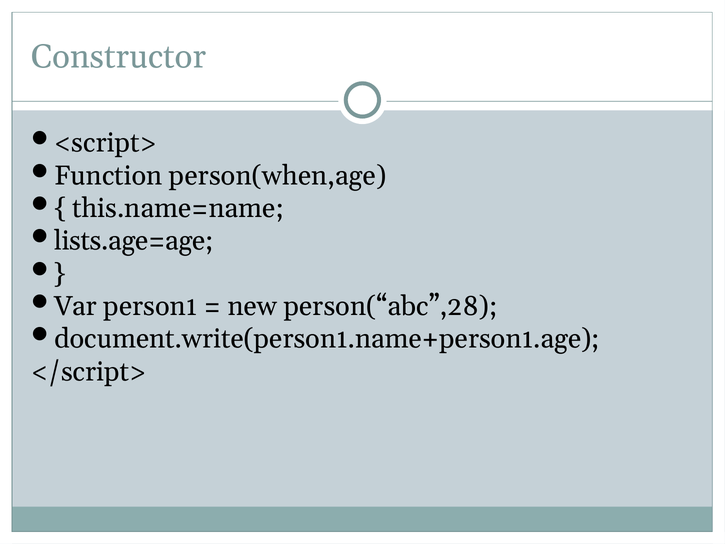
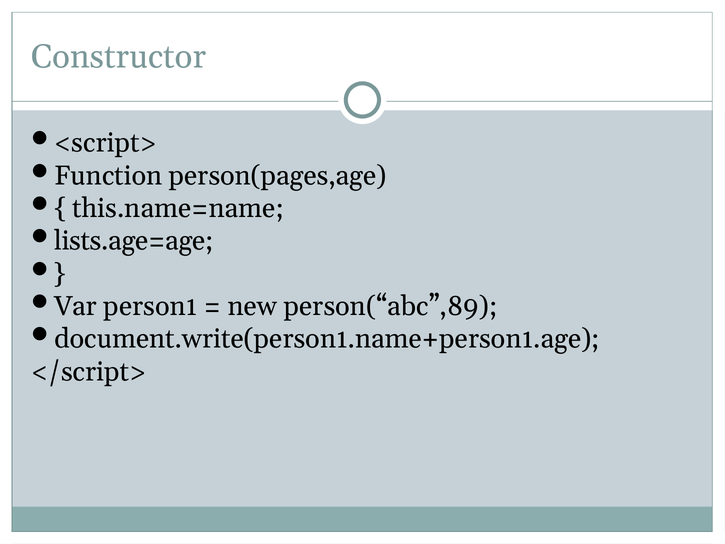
person(when,age: person(when,age -> person(pages,age
person(“abc”,28: person(“abc”,28 -> person(“abc”,89
